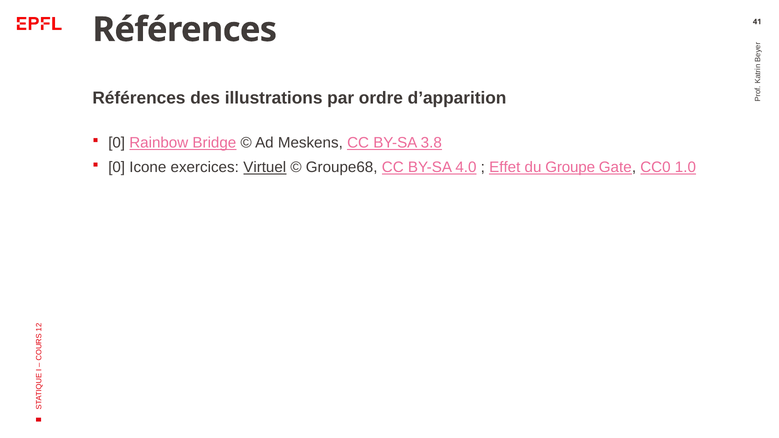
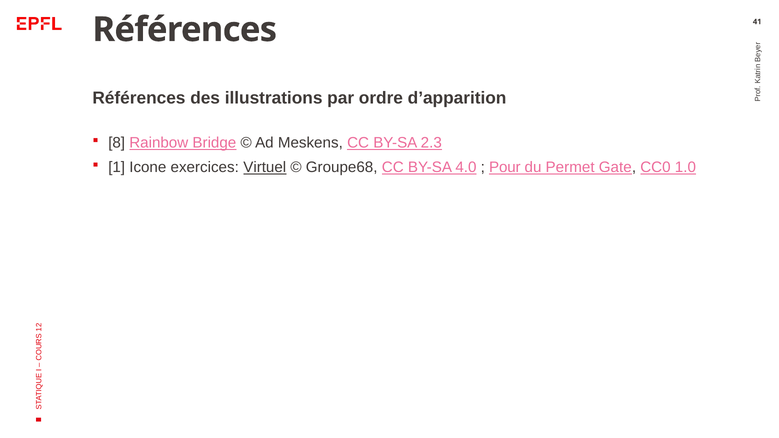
0 at (117, 143): 0 -> 8
3.8: 3.8 -> 2.3
0 at (117, 167): 0 -> 1
Effet: Effet -> Pour
Groupe: Groupe -> Permet
